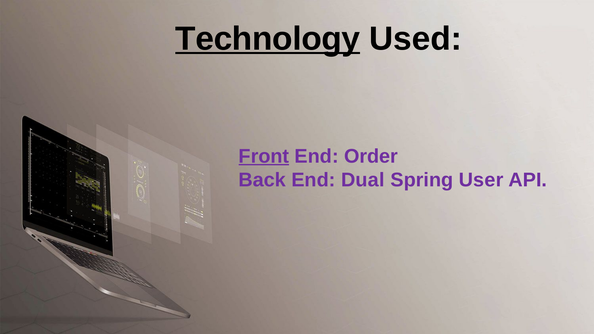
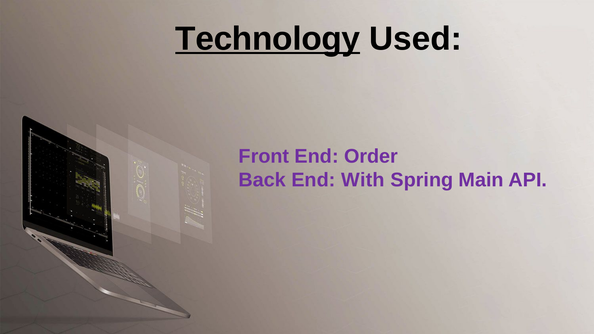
Front underline: present -> none
Dual: Dual -> With
User: User -> Main
